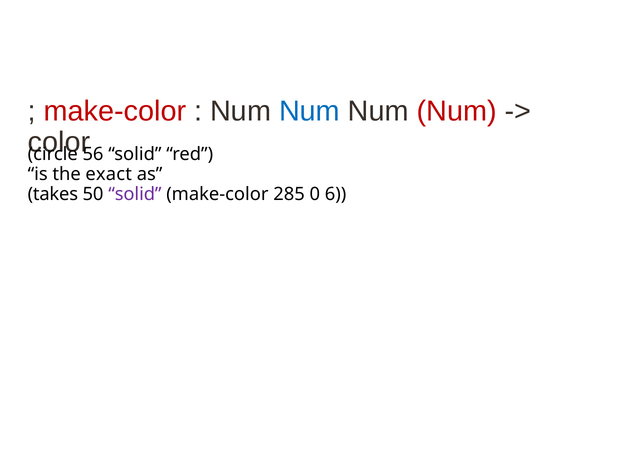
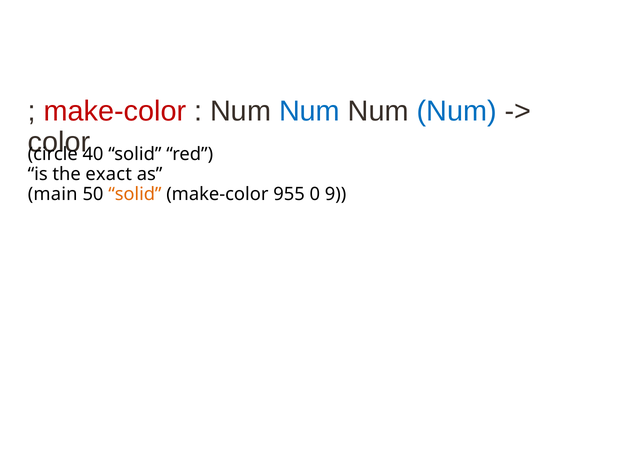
Num at (457, 111) colour: red -> blue
56: 56 -> 40
takes: takes -> main
solid at (135, 194) colour: purple -> orange
285: 285 -> 955
6: 6 -> 9
